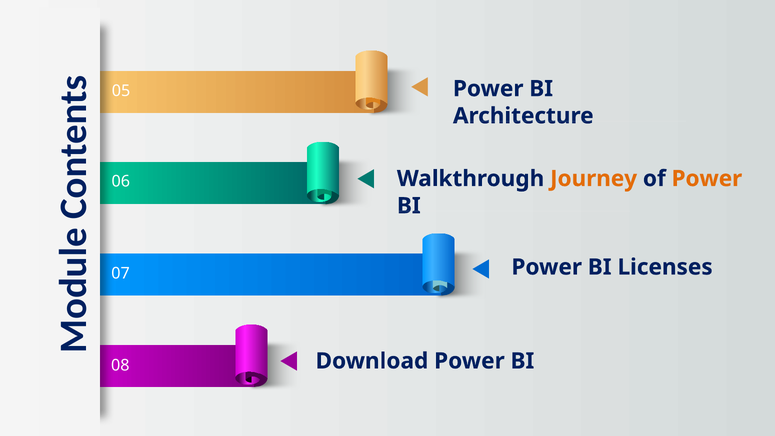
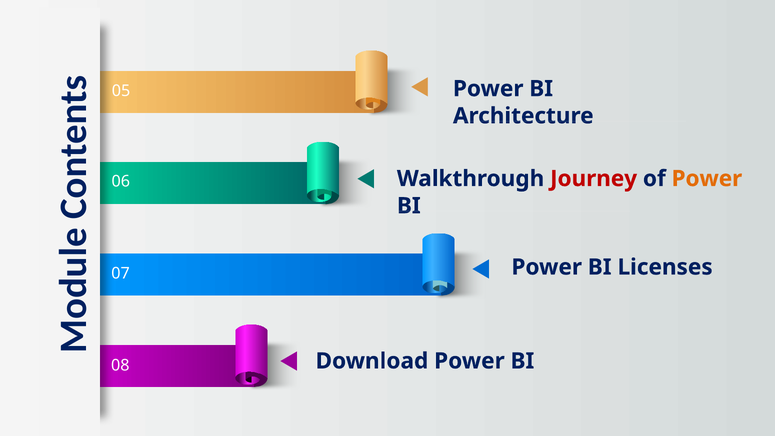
Journey colour: orange -> red
